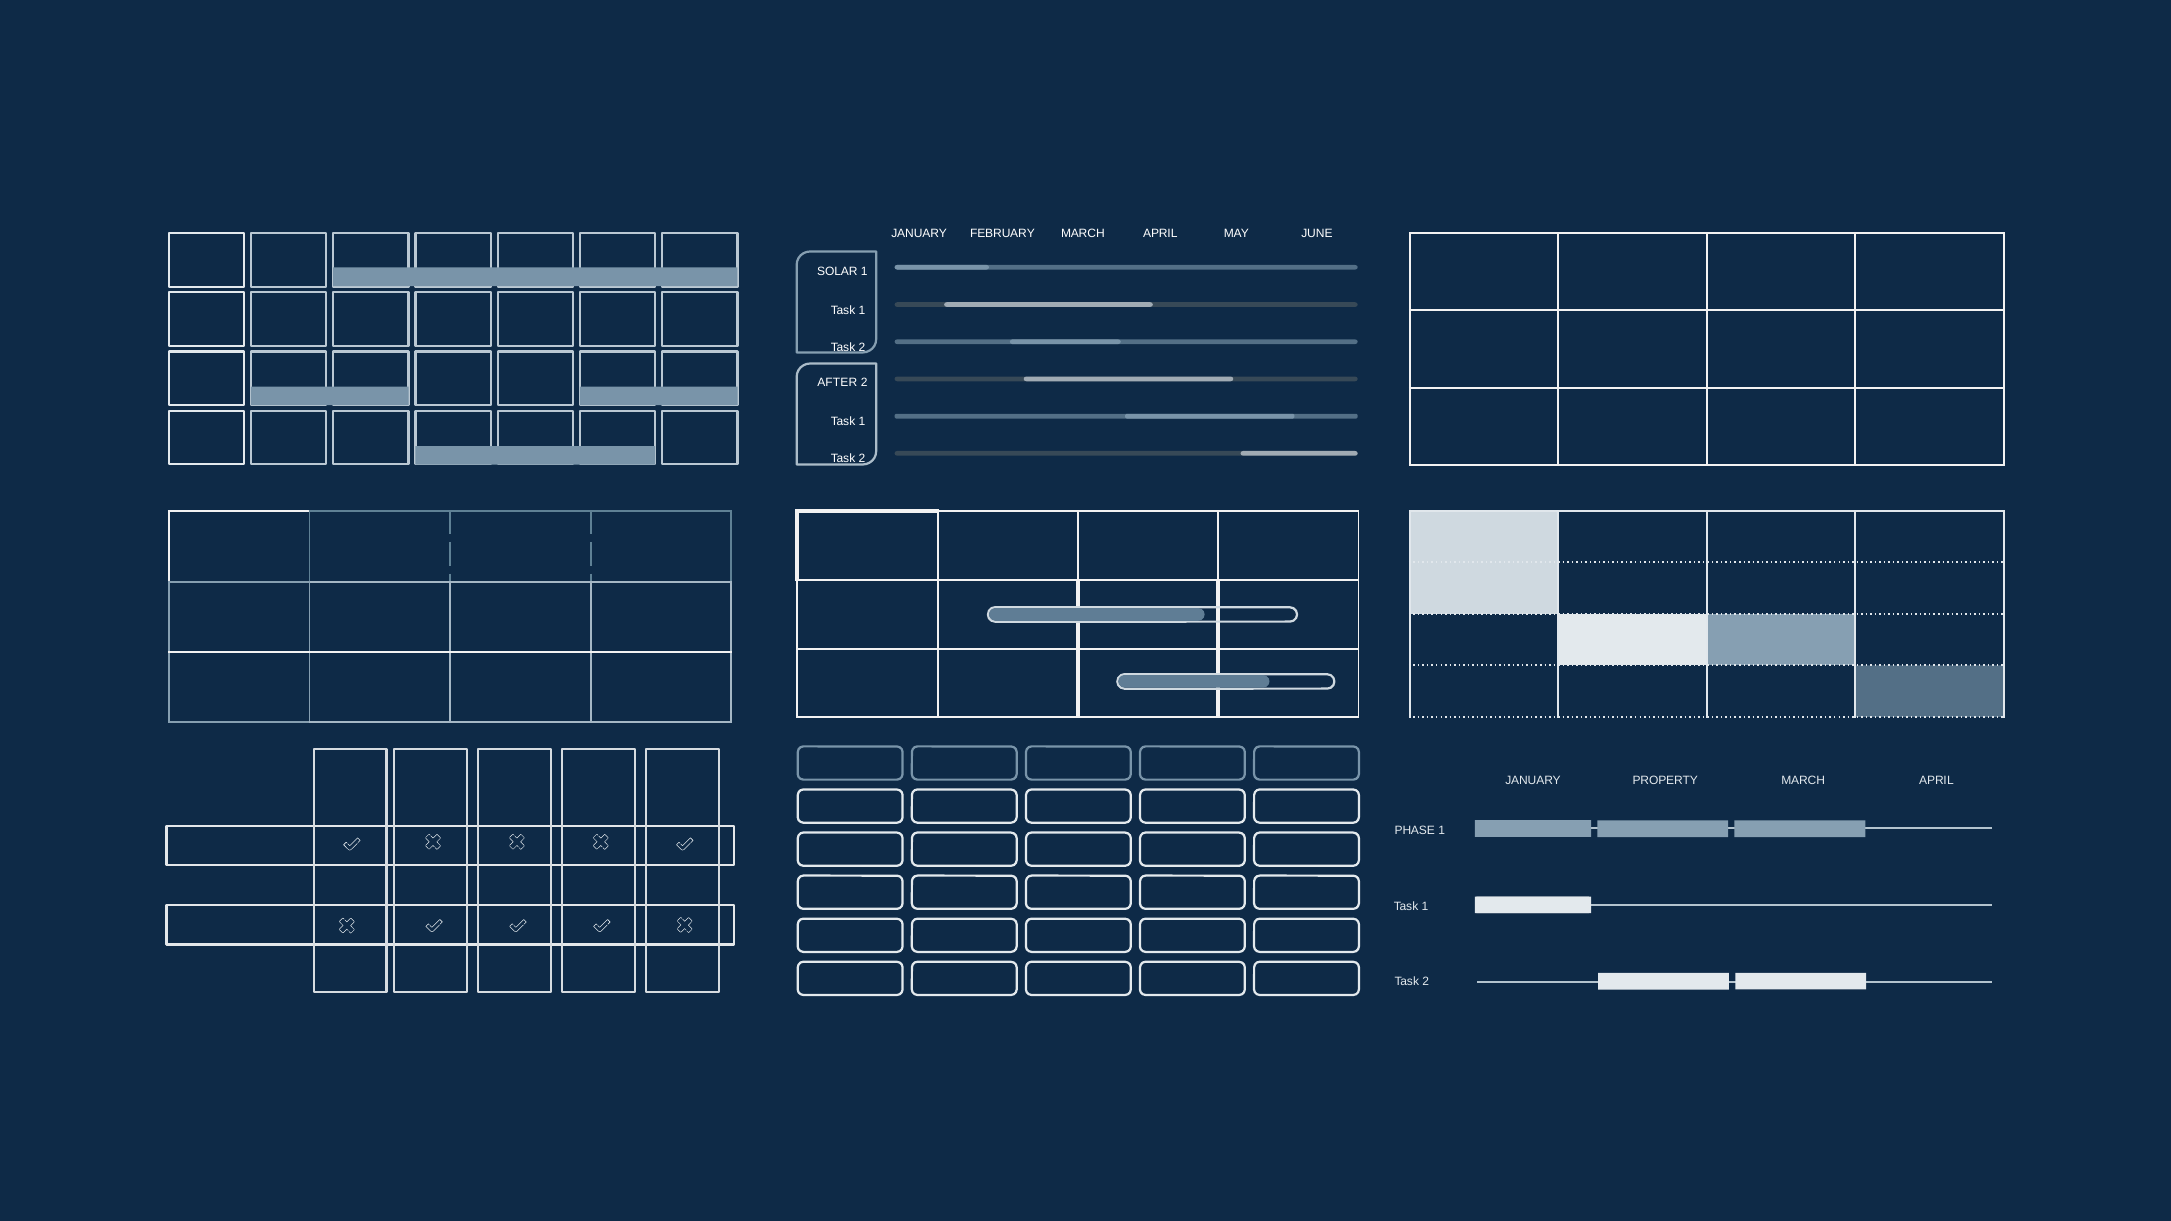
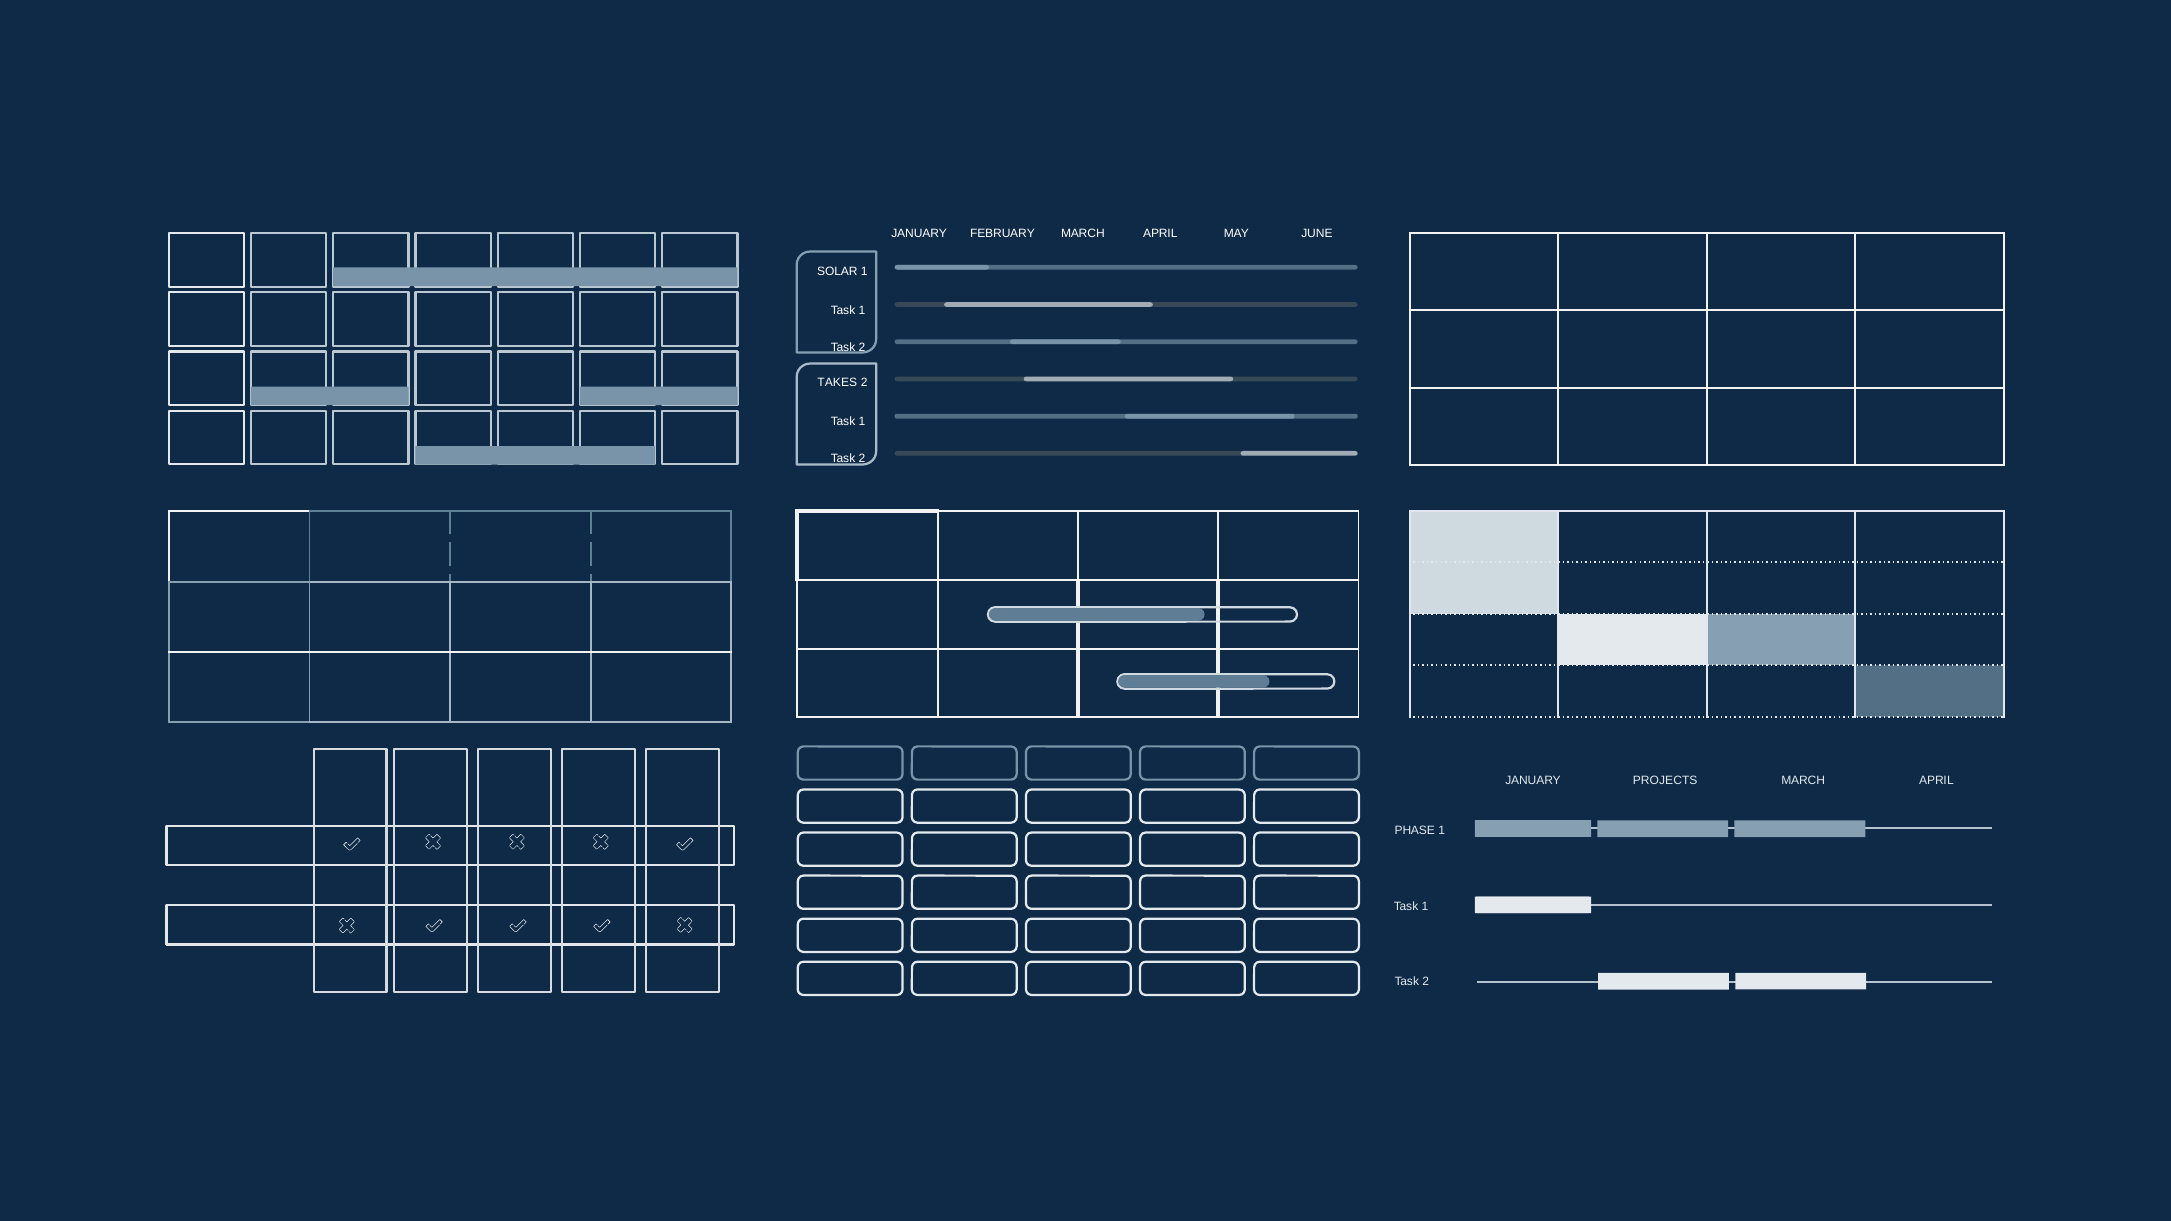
AFTER: AFTER -> TAKES
PROPERTY: PROPERTY -> PROJECTS
